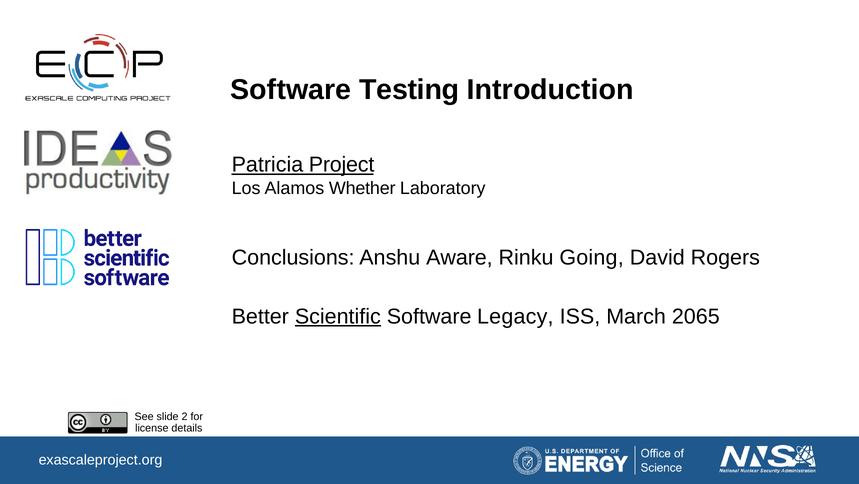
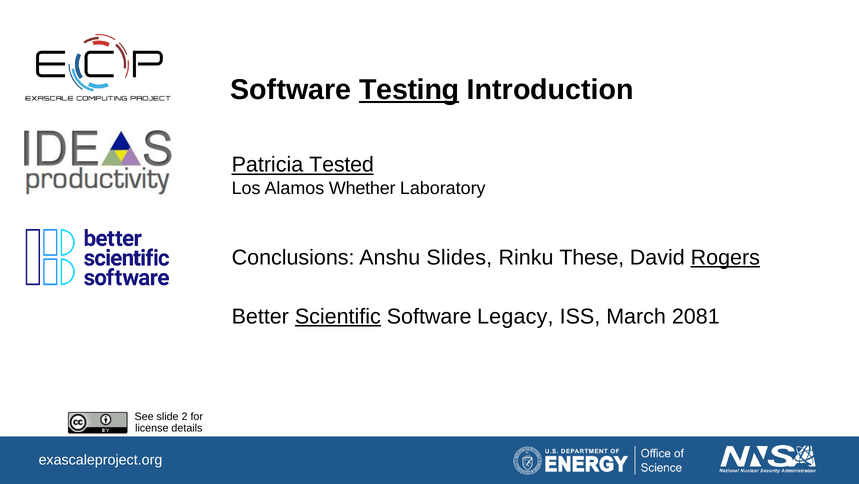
Testing underline: none -> present
Project: Project -> Tested
Aware: Aware -> Slides
Going: Going -> These
Rogers underline: none -> present
2065: 2065 -> 2081
